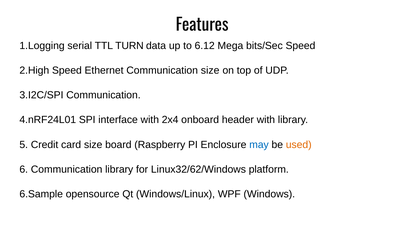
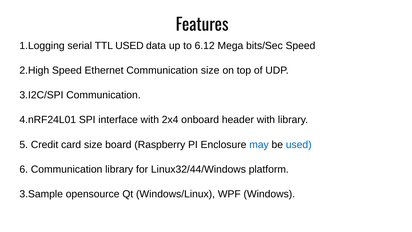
TTL TURN: TURN -> USED
used at (299, 145) colour: orange -> blue
Linux32/62/Windows: Linux32/62/Windows -> Linux32/44/Windows
6.Sample: 6.Sample -> 3.Sample
